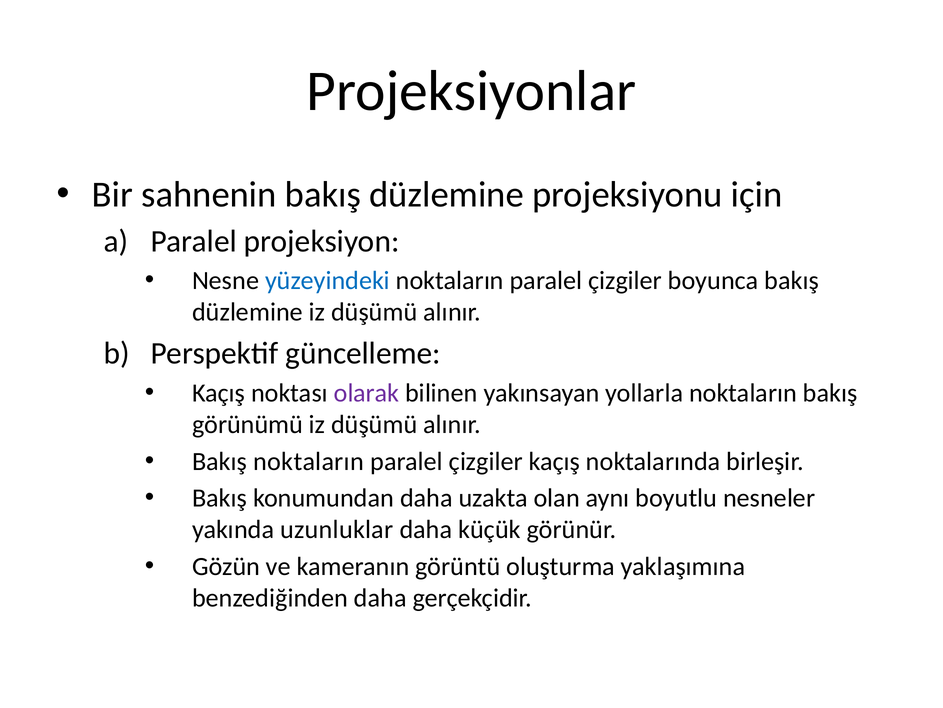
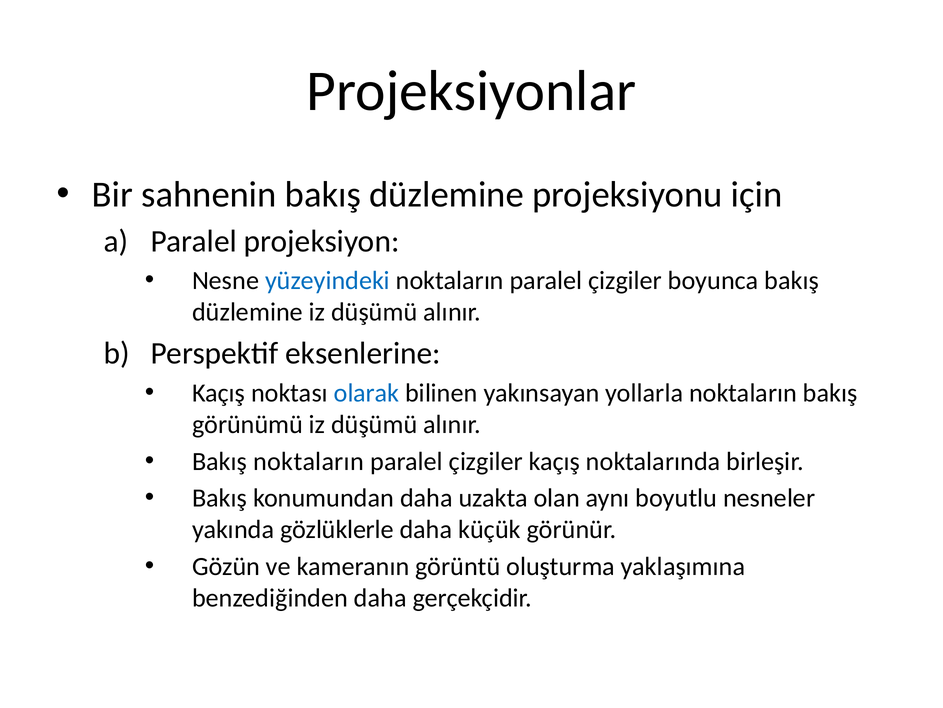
güncelleme: güncelleme -> eksenlerine
olarak colour: purple -> blue
uzunluklar: uzunluklar -> gözlüklerle
